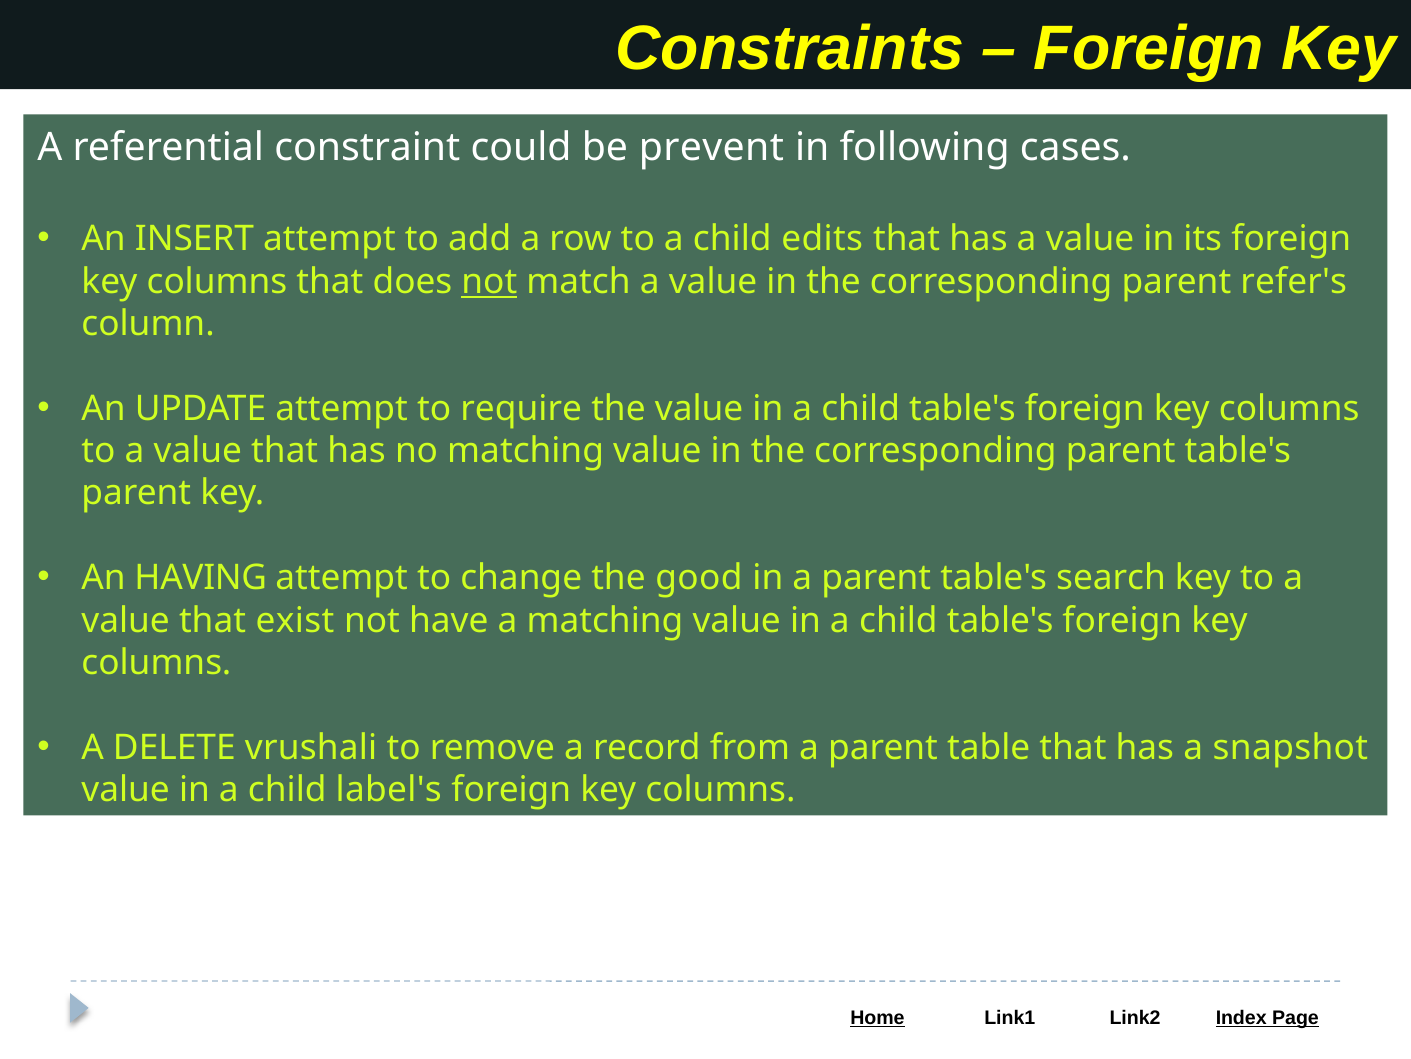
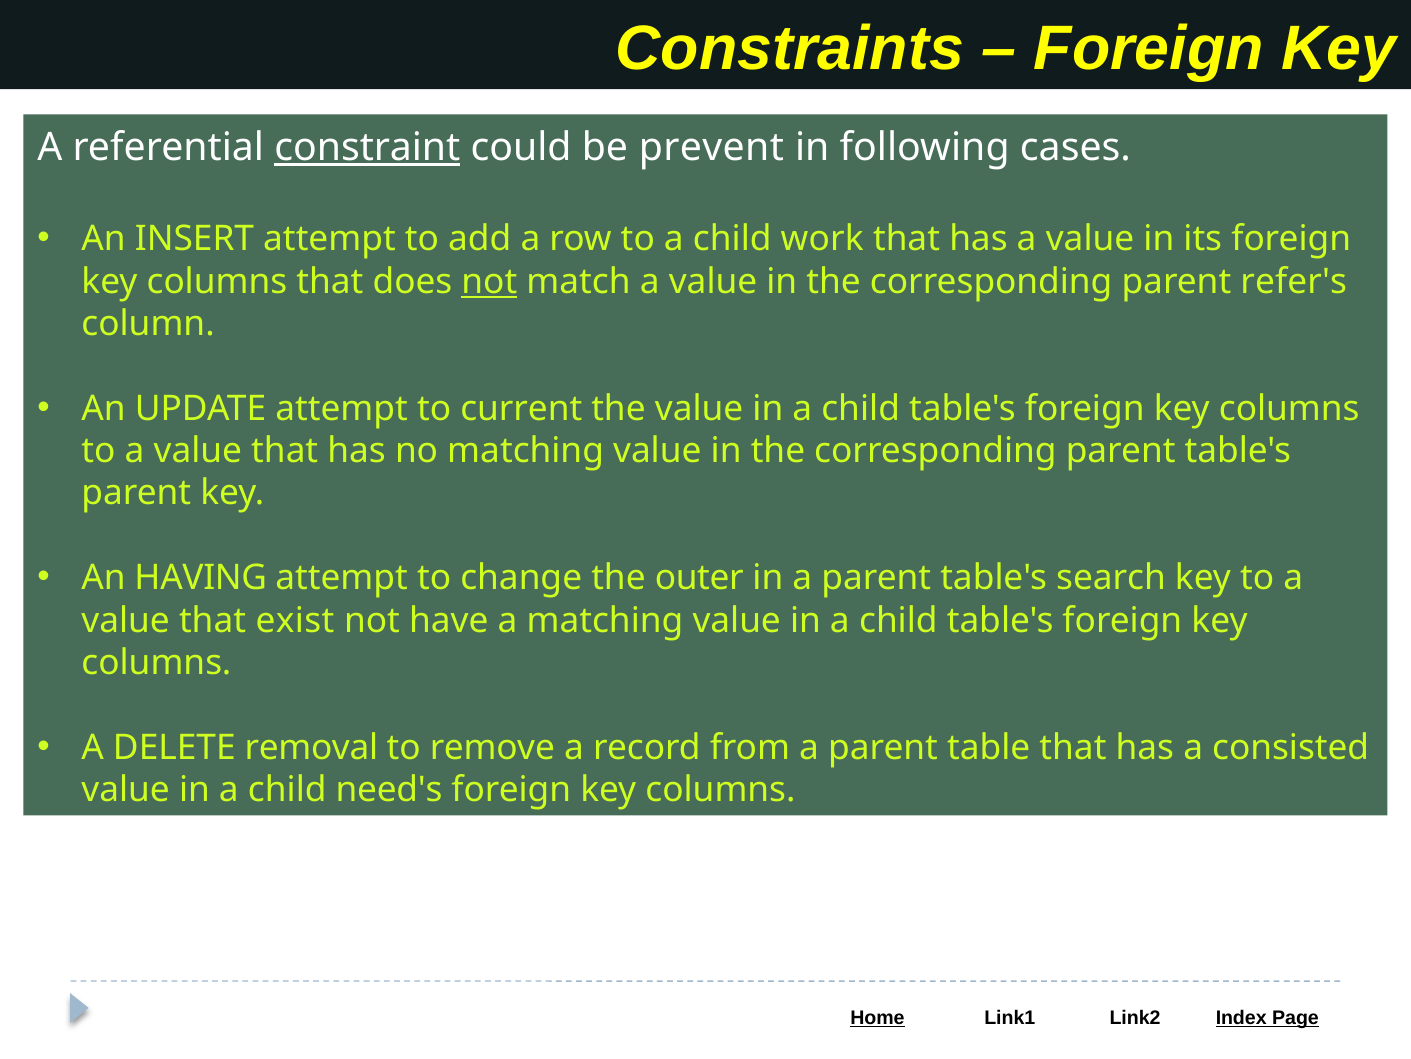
constraint underline: none -> present
edits: edits -> work
require: require -> current
good: good -> outer
vrushali: vrushali -> removal
snapshot: snapshot -> consisted
label's: label's -> need's
